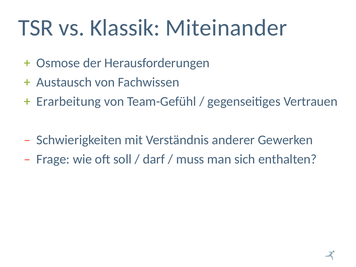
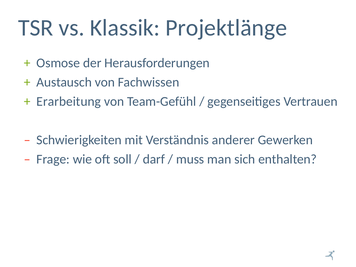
Miteinander: Miteinander -> Projektlänge
